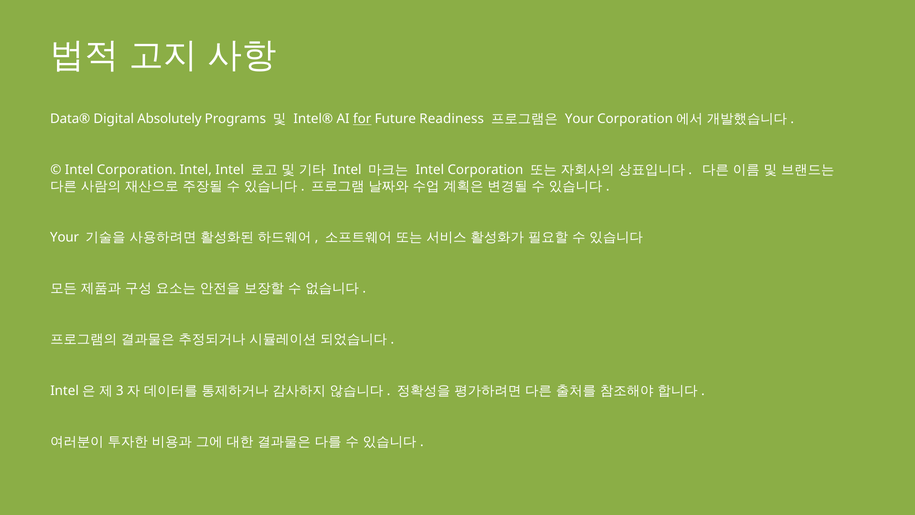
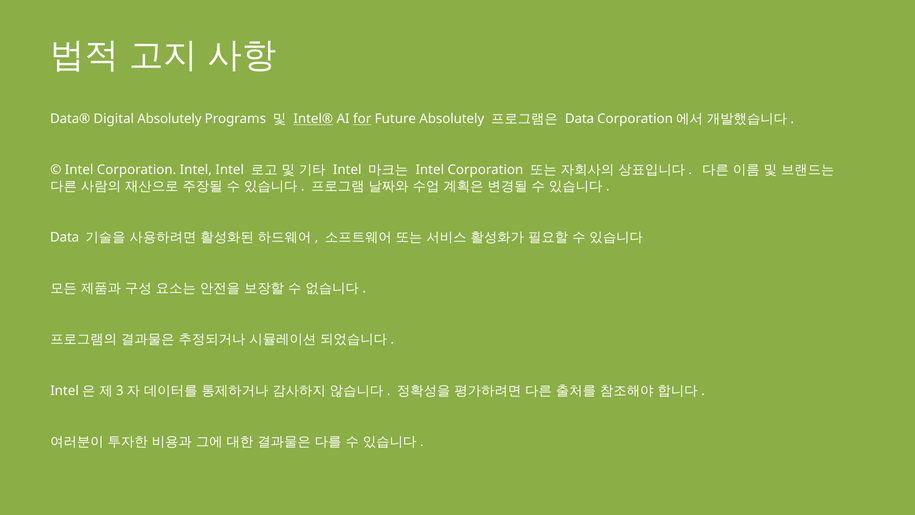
Intel® at (313, 119) underline: none -> present
Future Readiness: Readiness -> Absolutely
Your at (579, 119): Your -> Data
Your at (65, 237): Your -> Data
